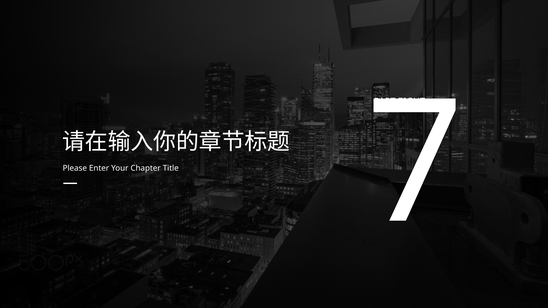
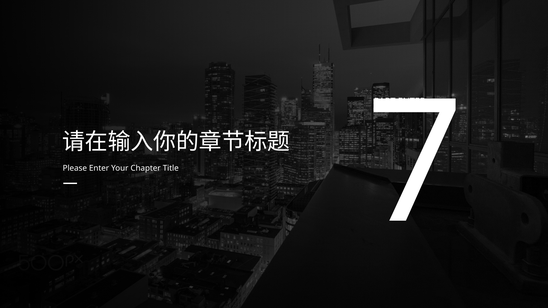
PART EIGHT: EIGHT -> ENTER
